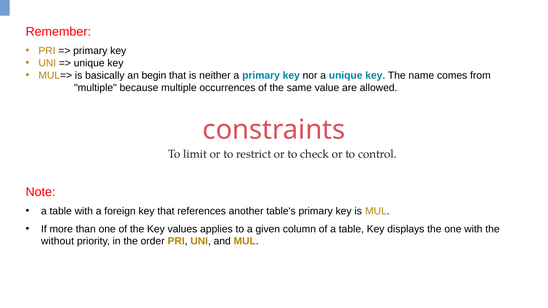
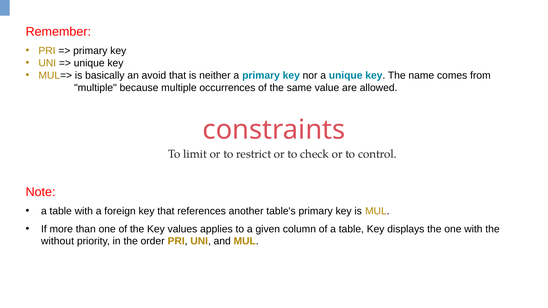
begin: begin -> avoid
